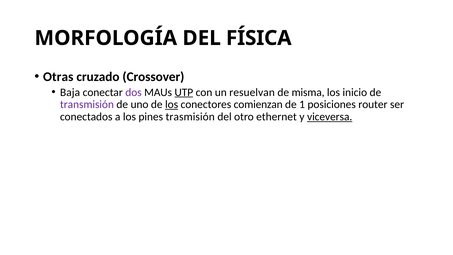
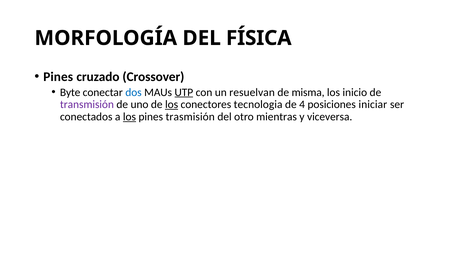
Otras at (58, 77): Otras -> Pines
Baja: Baja -> Byte
dos colour: purple -> blue
comienzan: comienzan -> tecnologia
1: 1 -> 4
router: router -> iniciar
los at (129, 117) underline: none -> present
ethernet: ethernet -> mientras
viceversa underline: present -> none
